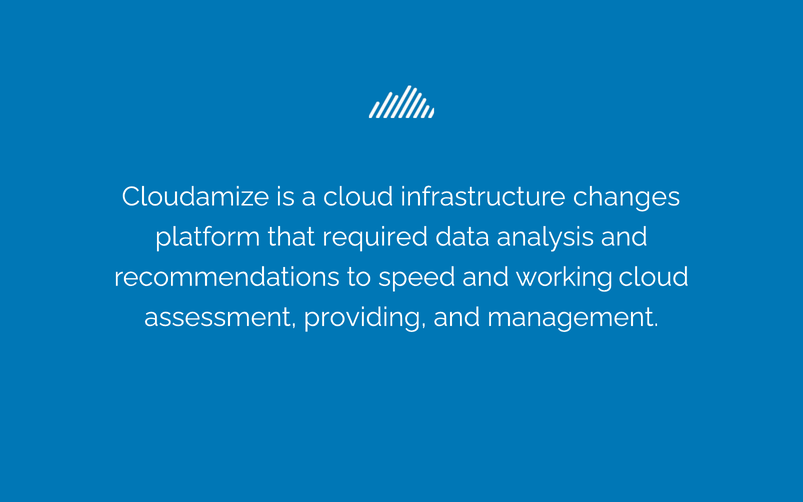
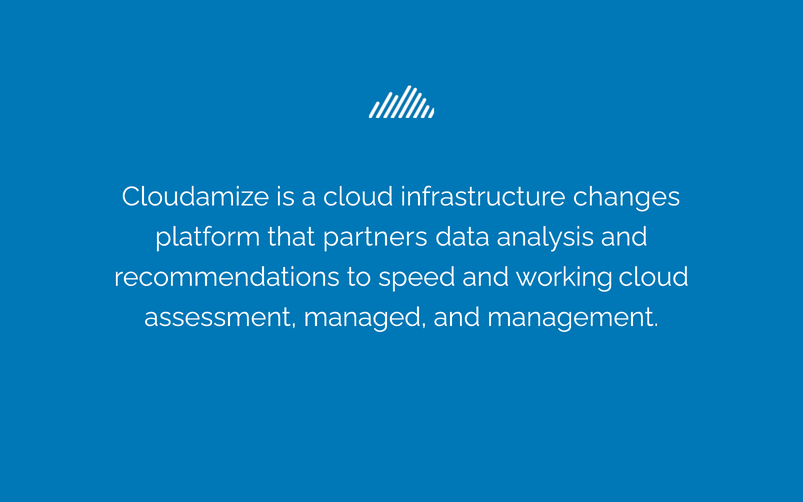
required: required -> partners
providing: providing -> managed
